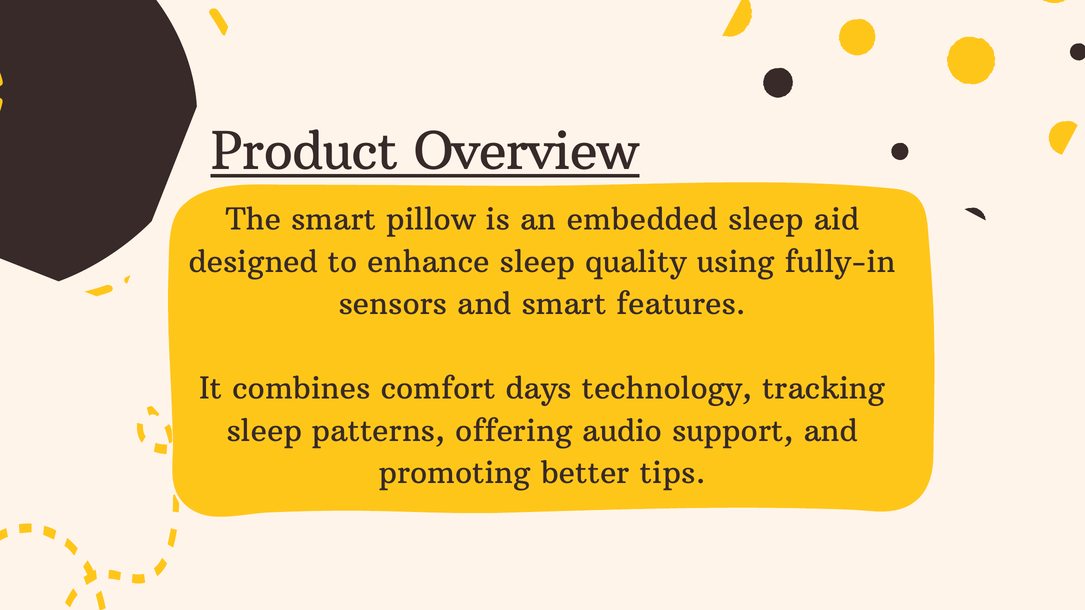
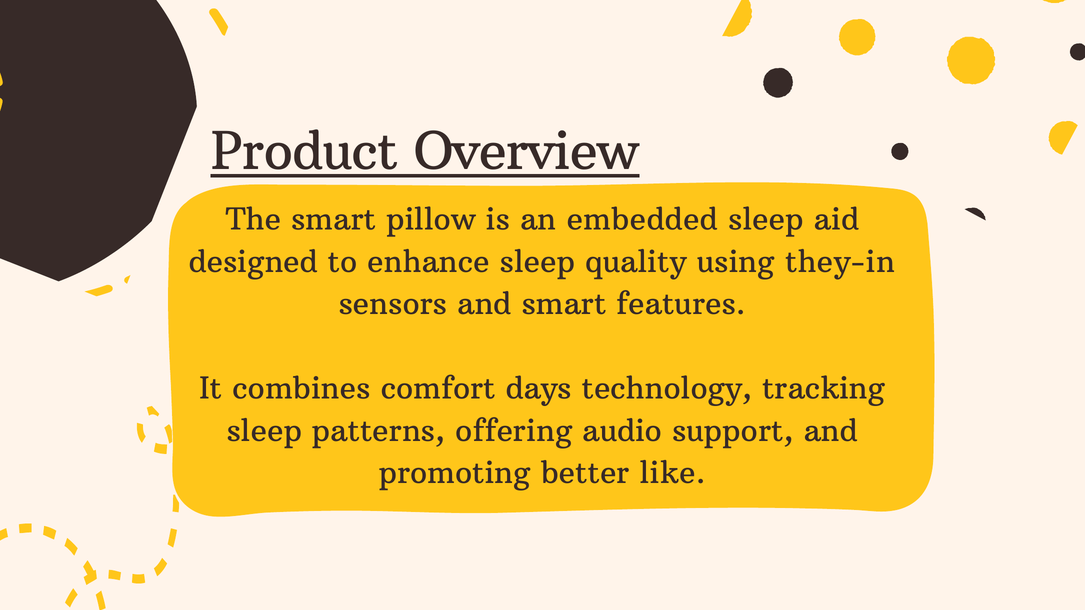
fully-in: fully-in -> they-in
tips: tips -> like
